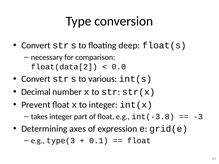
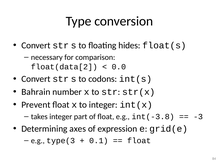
deep: deep -> hides
various: various -> codons
Decimal: Decimal -> Bahrain
